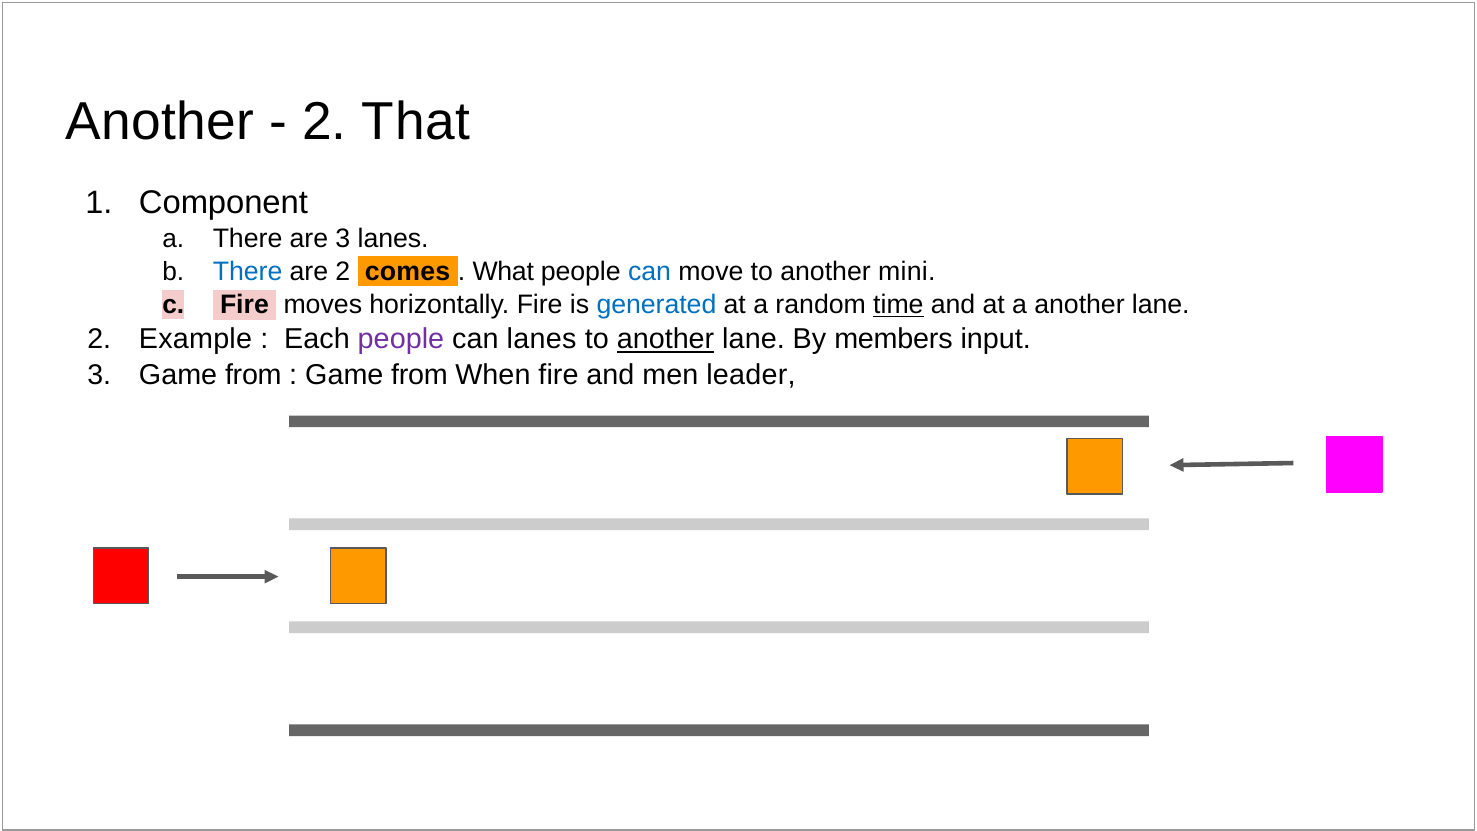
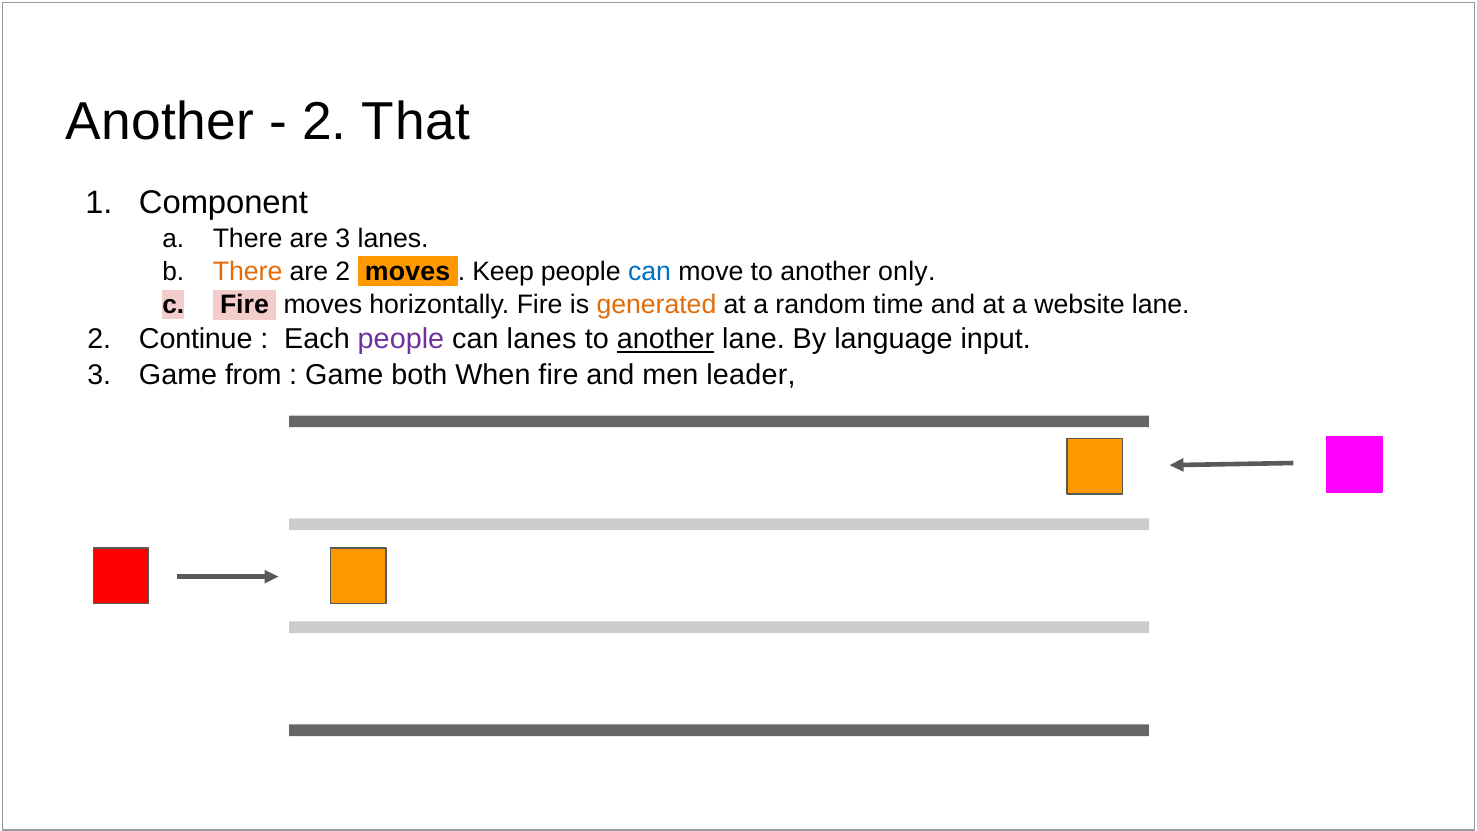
There at (248, 272) colour: blue -> orange
2 comes: comes -> moves
What: What -> Keep
mini: mini -> only
generated colour: blue -> orange
time underline: present -> none
a another: another -> website
Example: Example -> Continue
members: members -> language
from at (420, 375): from -> both
